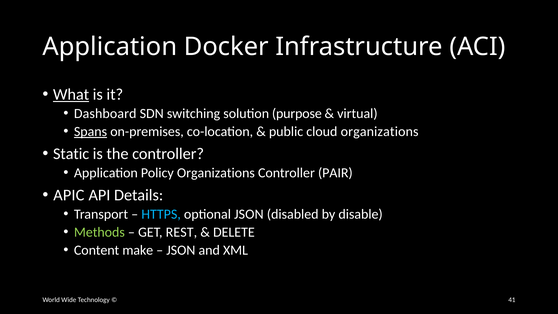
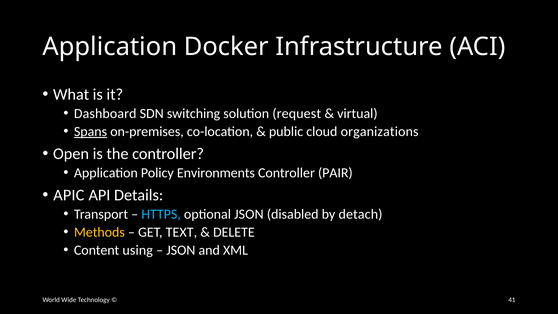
What underline: present -> none
purpose: purpose -> request
Static: Static -> Open
Policy Organizations: Organizations -> Environments
disable: disable -> detach
Methods colour: light green -> yellow
REST: REST -> TEXT
make: make -> using
